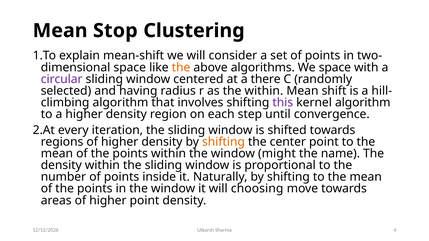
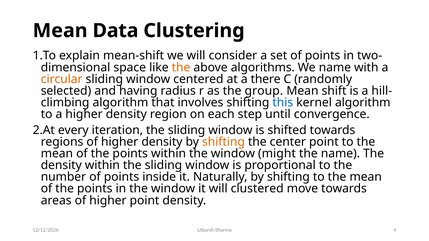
Stop: Stop -> Data
We space: space -> name
circular colour: purple -> orange
the within: within -> group
this colour: purple -> blue
choosing: choosing -> clustered
